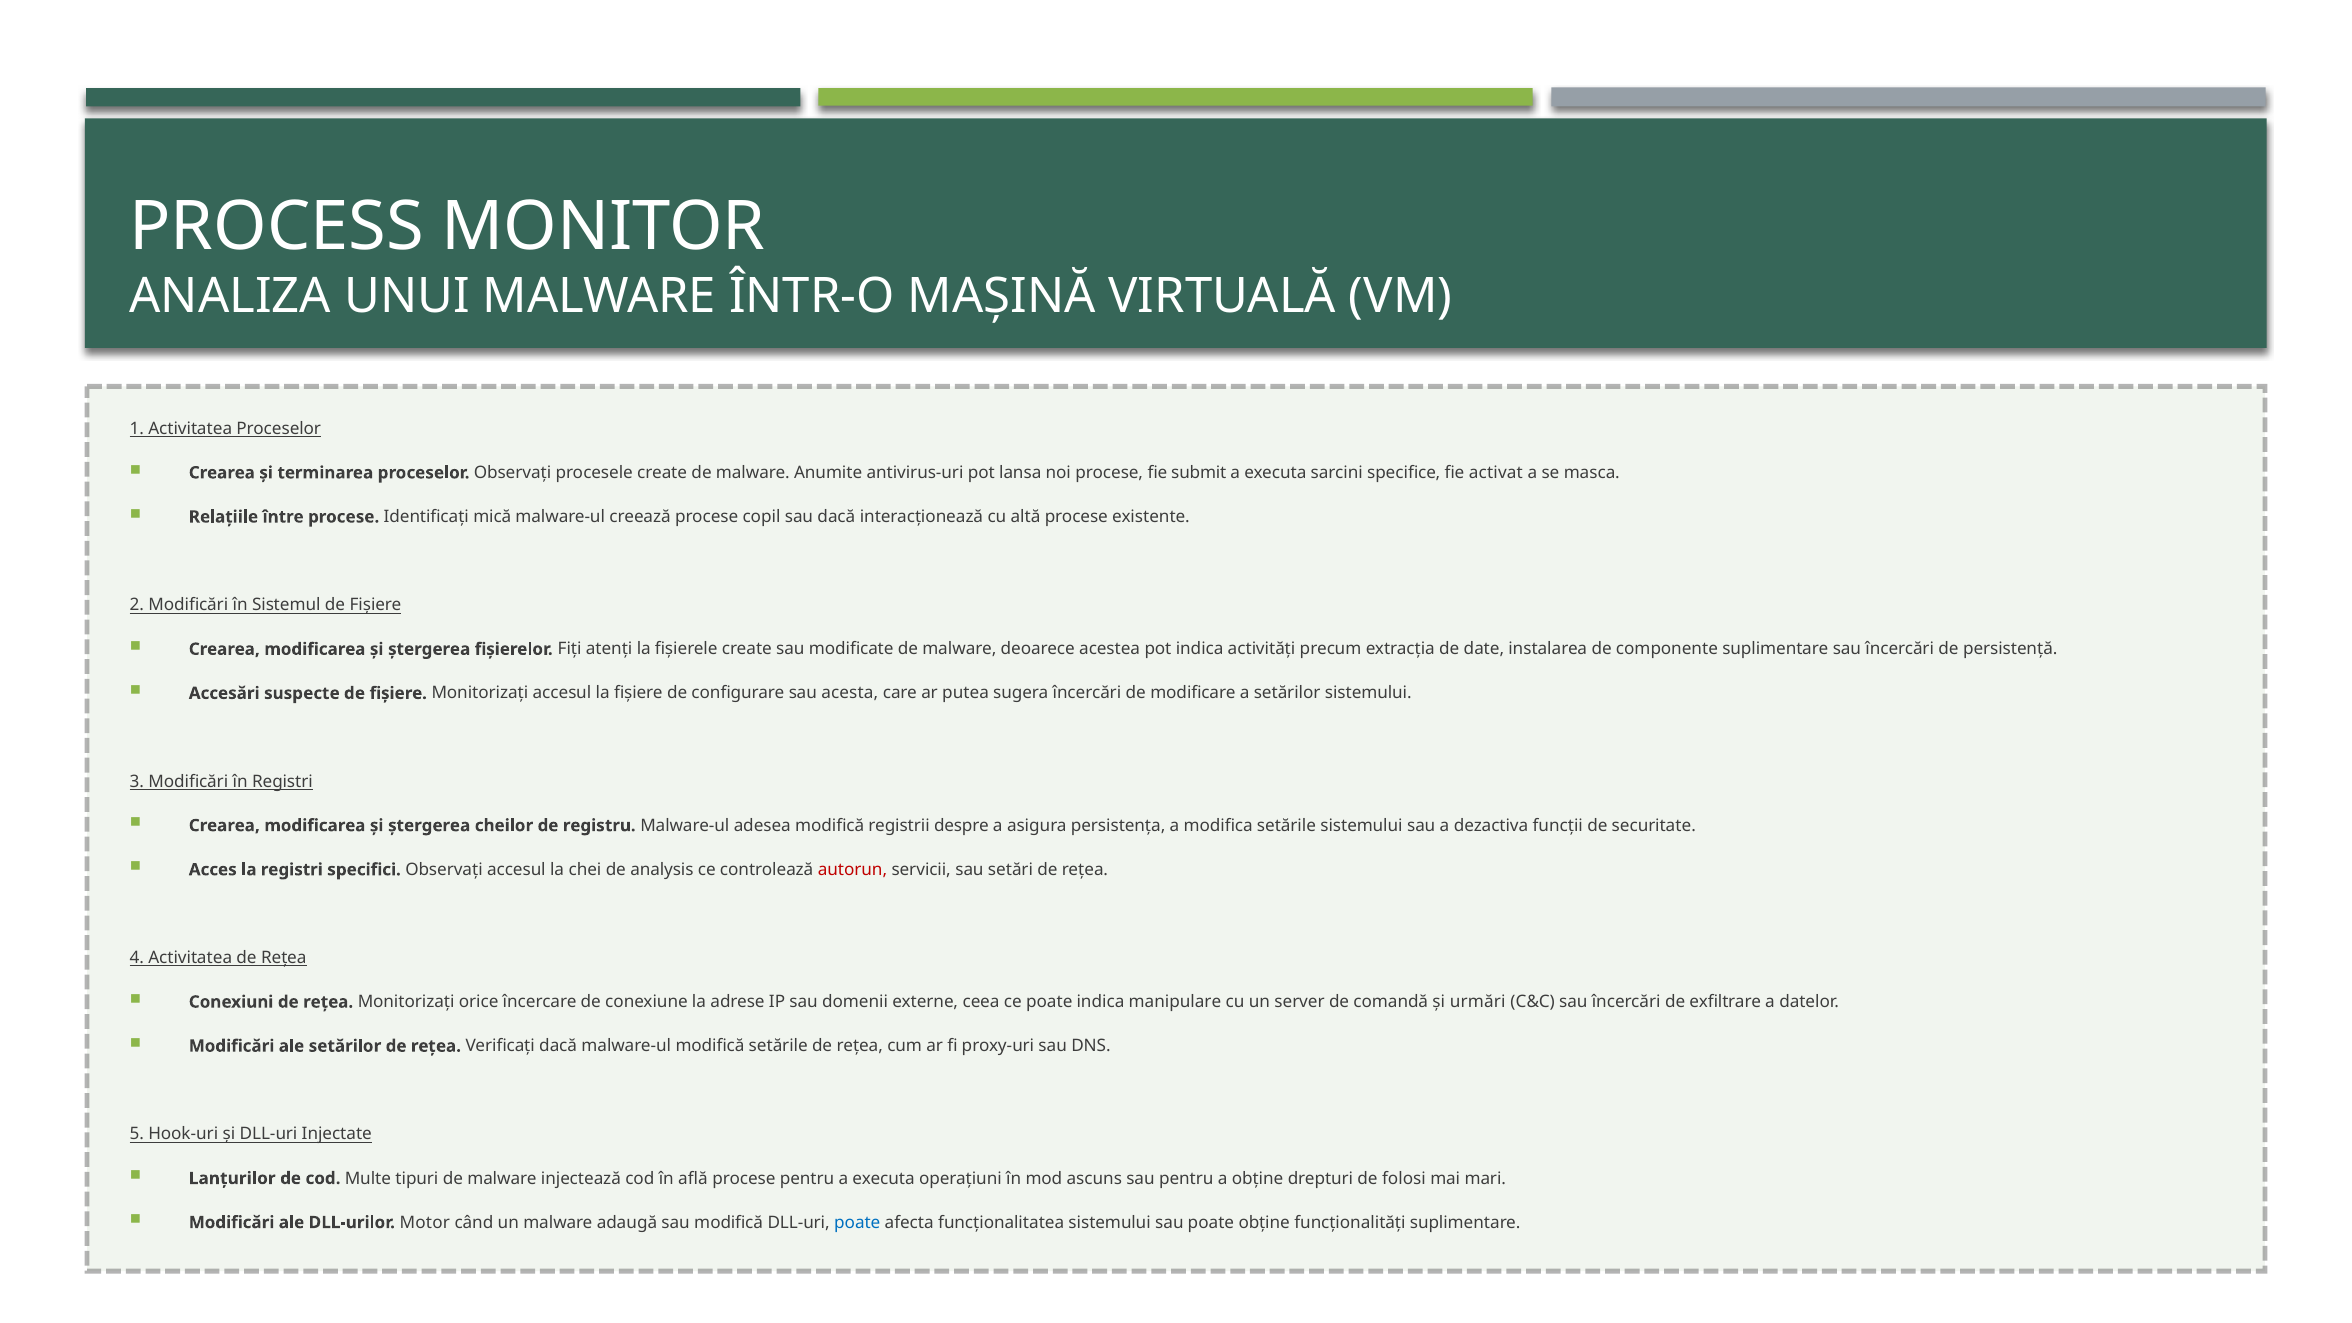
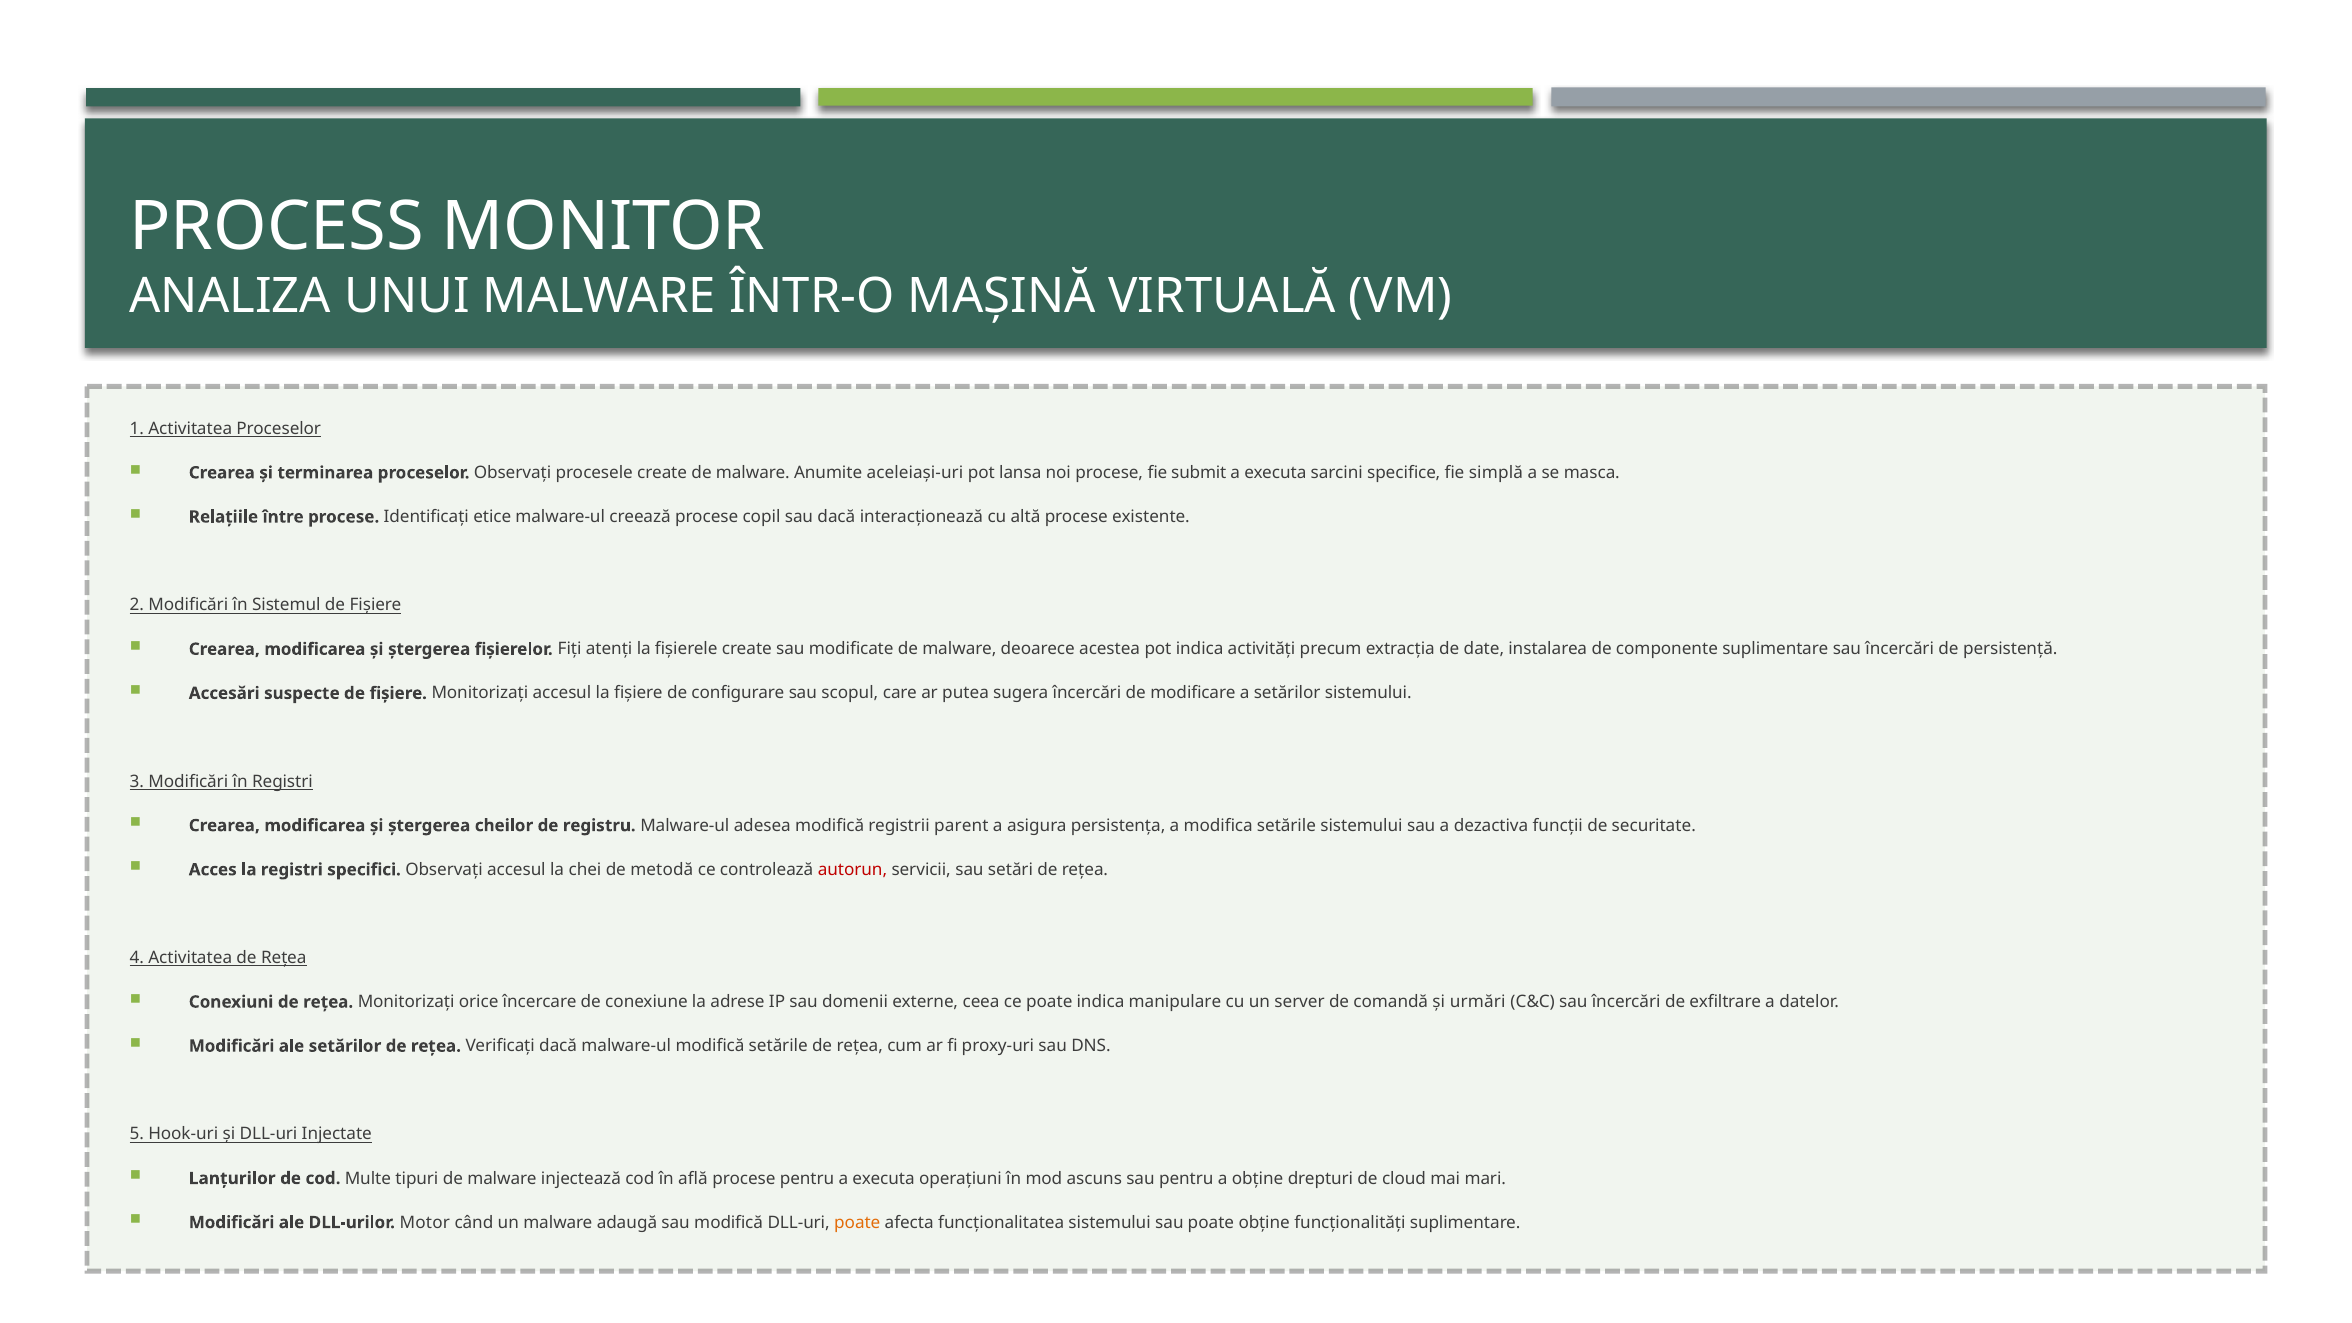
antivirus-uri: antivirus-uri -> aceleiași-uri
activat: activat -> simplă
mică: mică -> etice
acesta: acesta -> scopul
despre: despre -> parent
analysis: analysis -> metodă
folosi: folosi -> cloud
poate at (857, 1222) colour: blue -> orange
